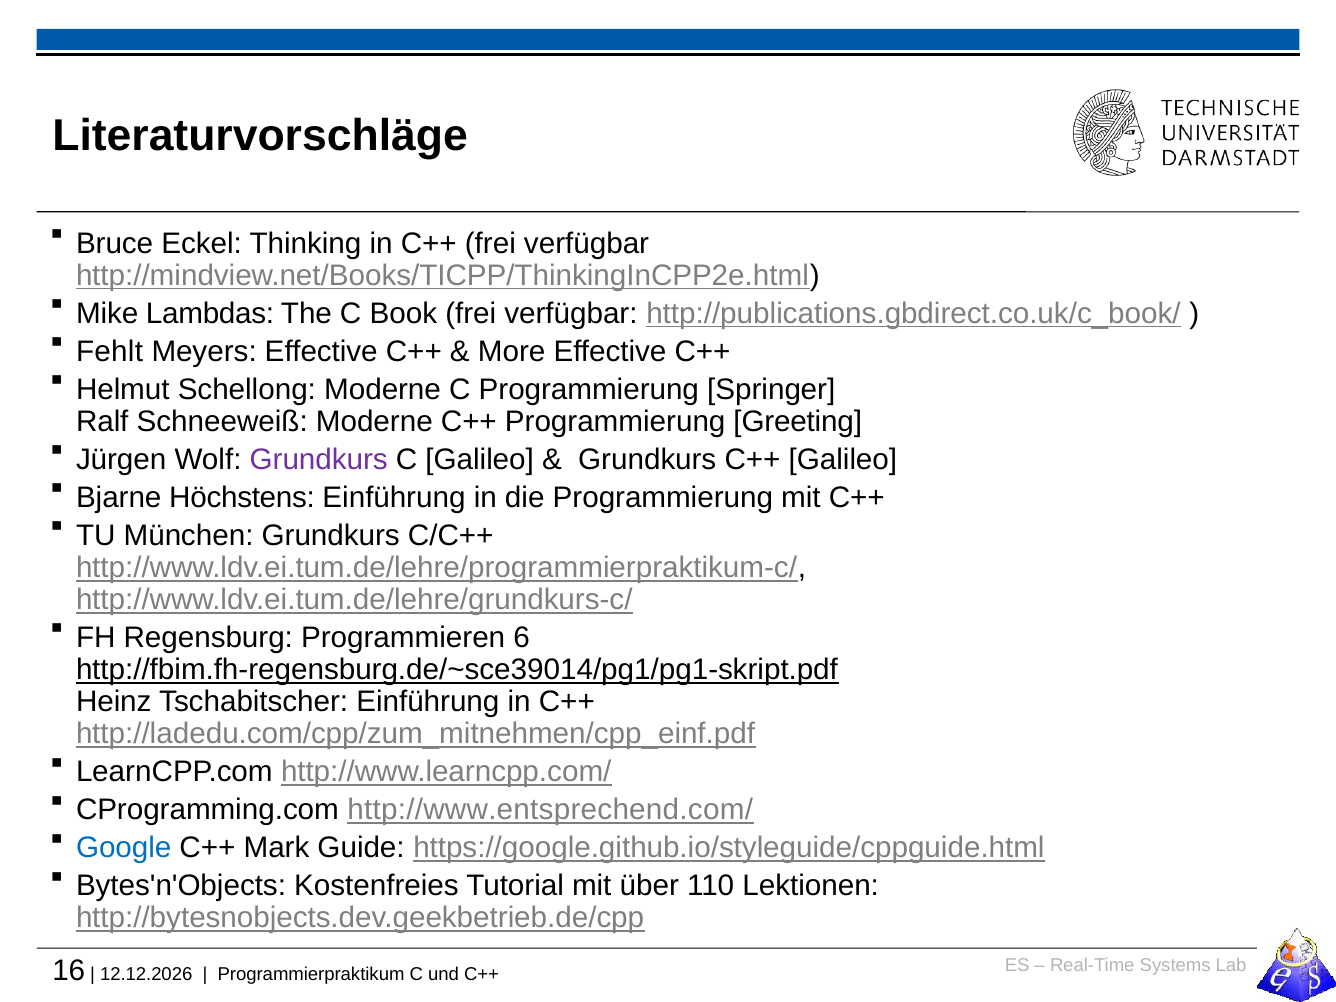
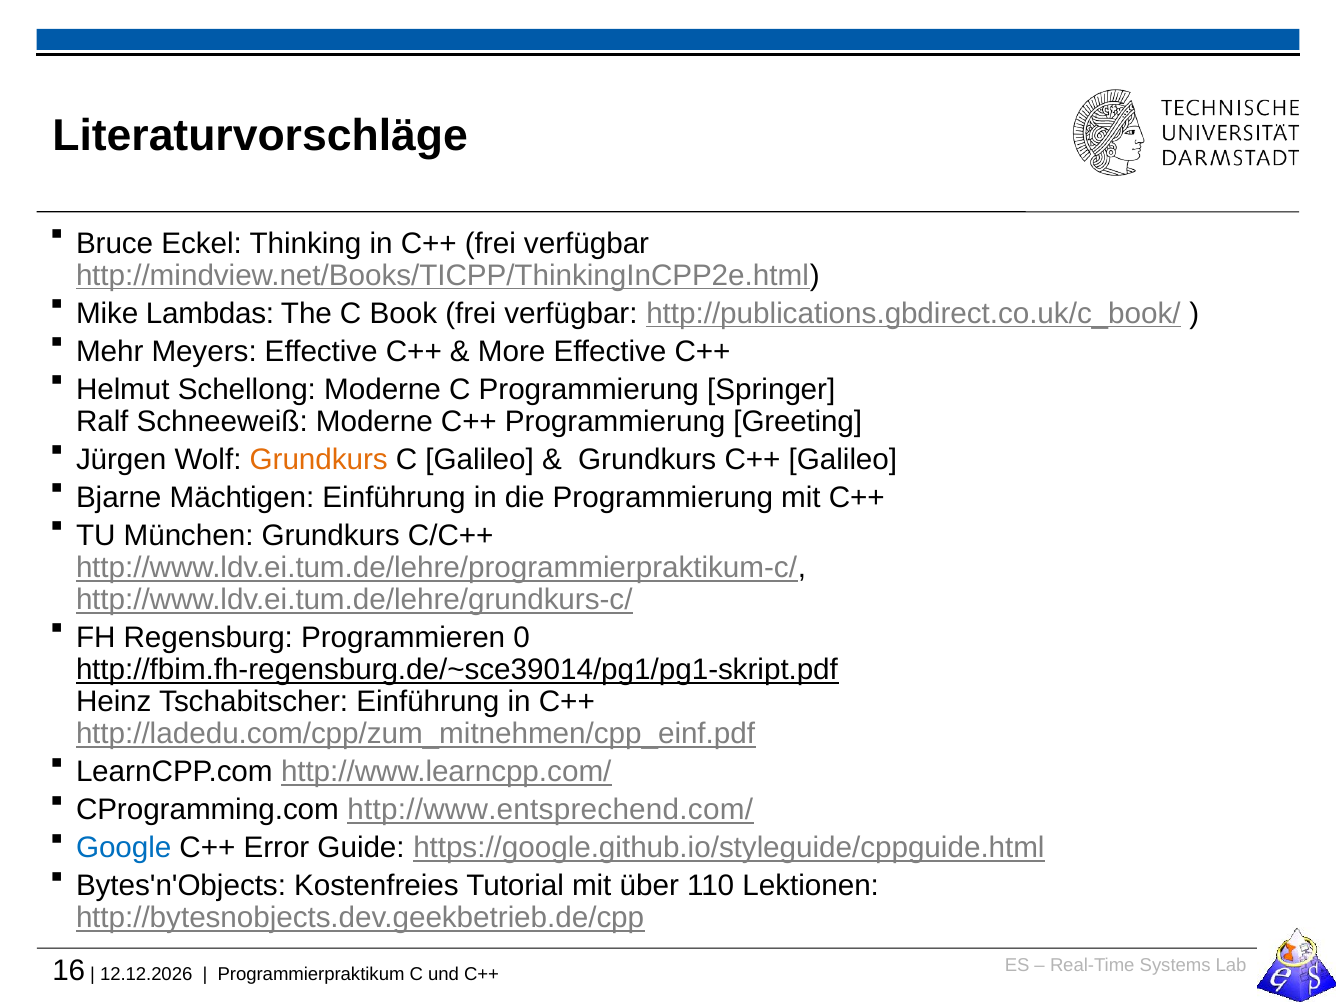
Fehlt: Fehlt -> Mehr
Grundkurs at (319, 460) colour: purple -> orange
Höchstens: Höchstens -> Mächtigen
6: 6 -> 0
Mark: Mark -> Error
